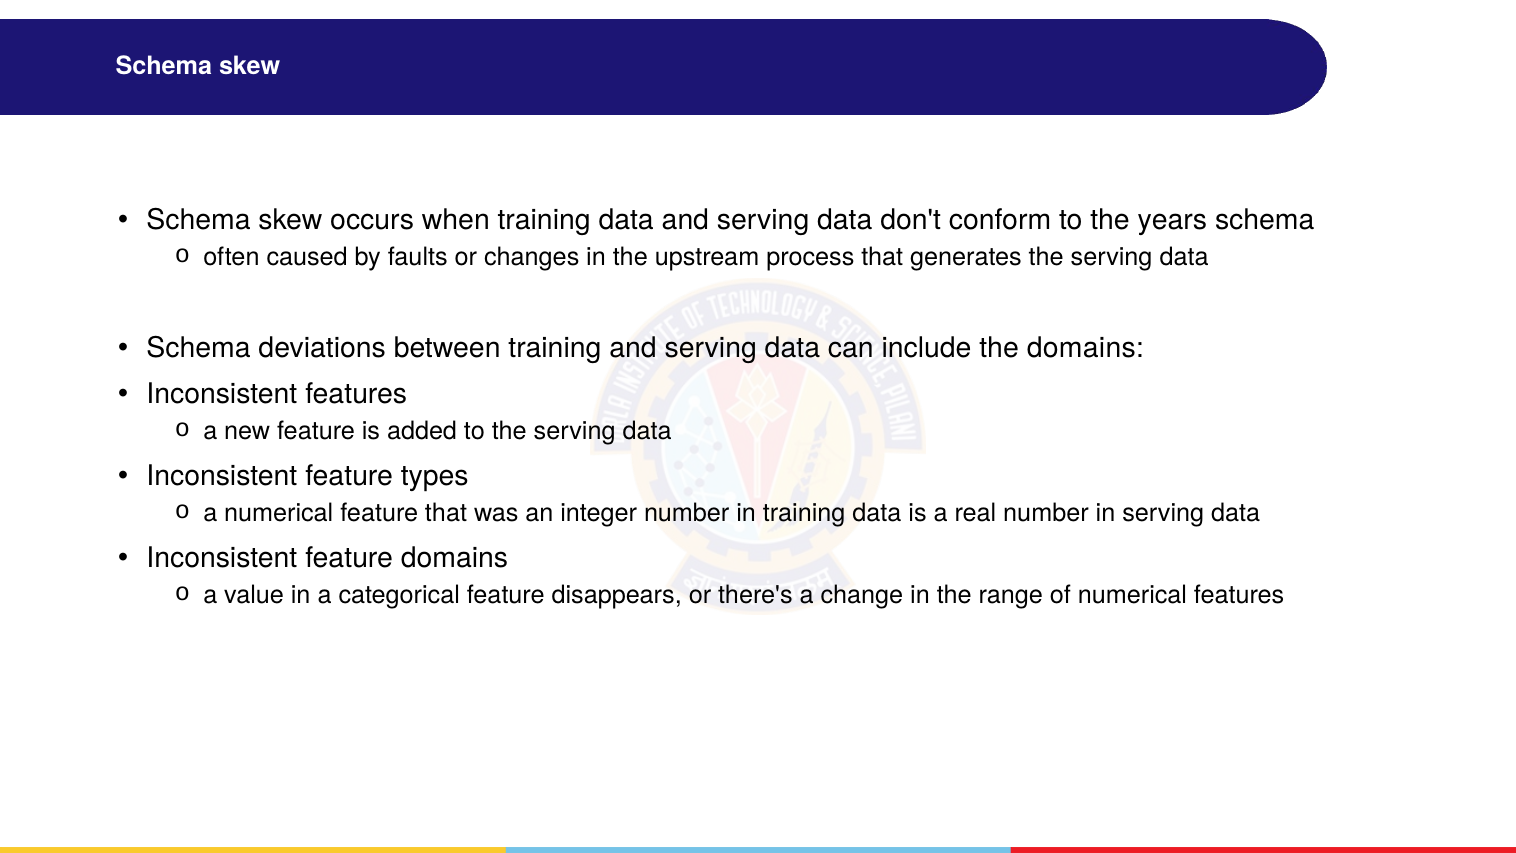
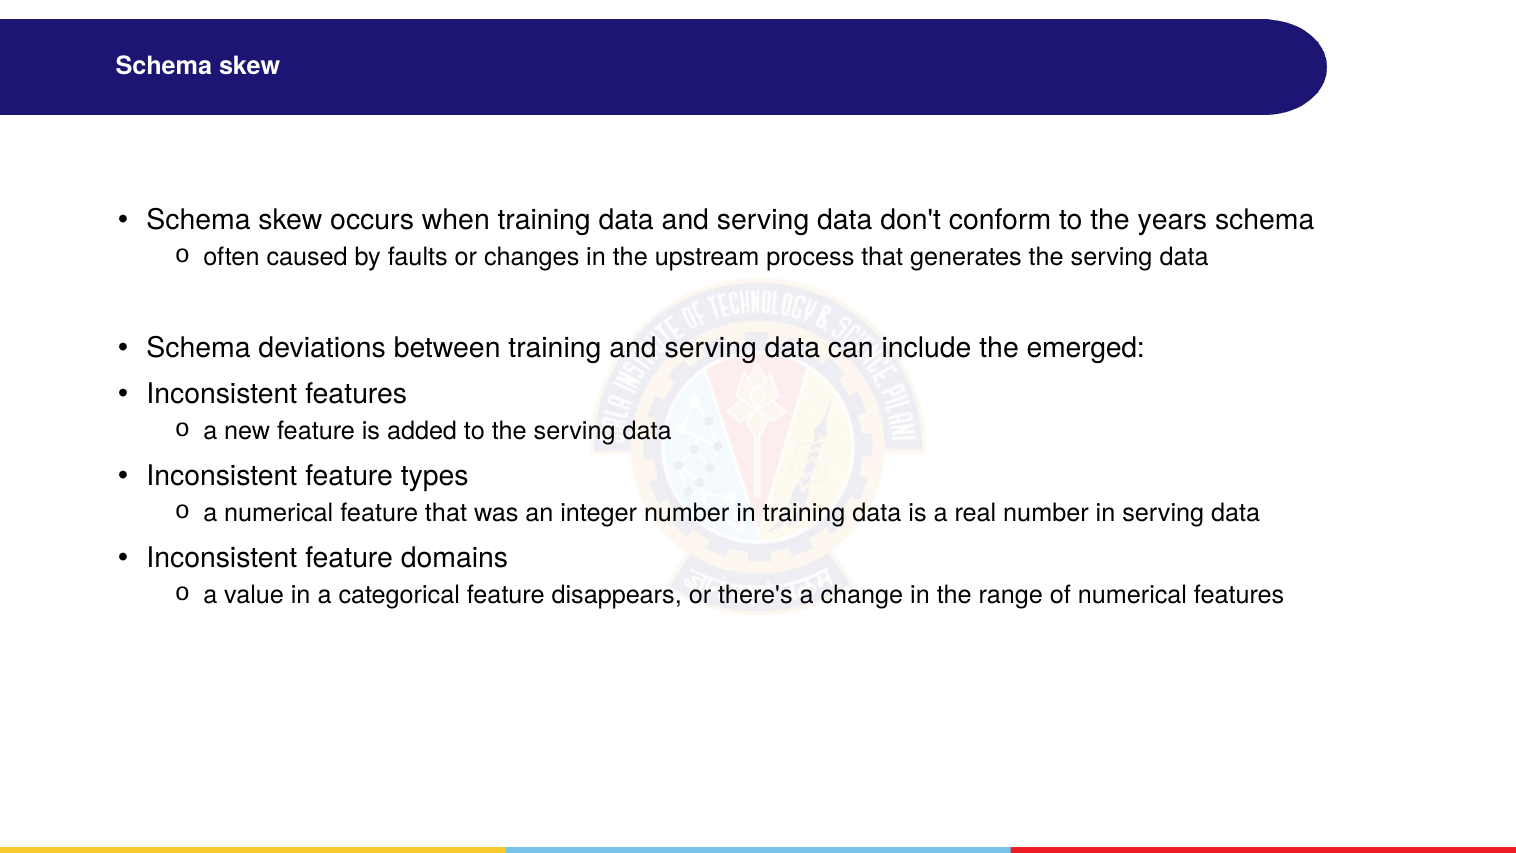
the domains: domains -> emerged
